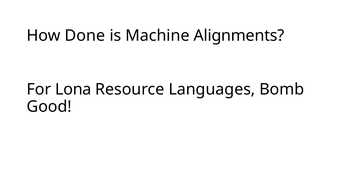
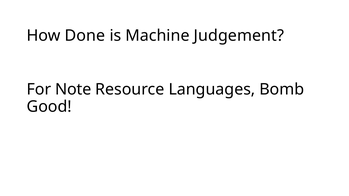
Alignments: Alignments -> Judgement
Lona: Lona -> Note
